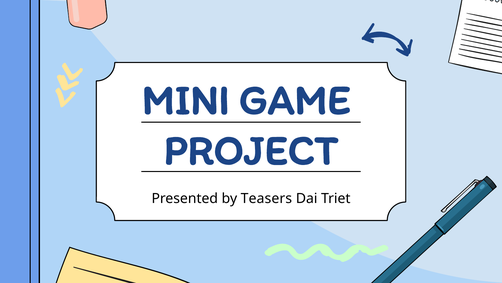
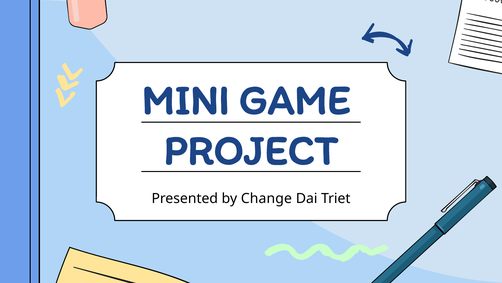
Teasers: Teasers -> Change
